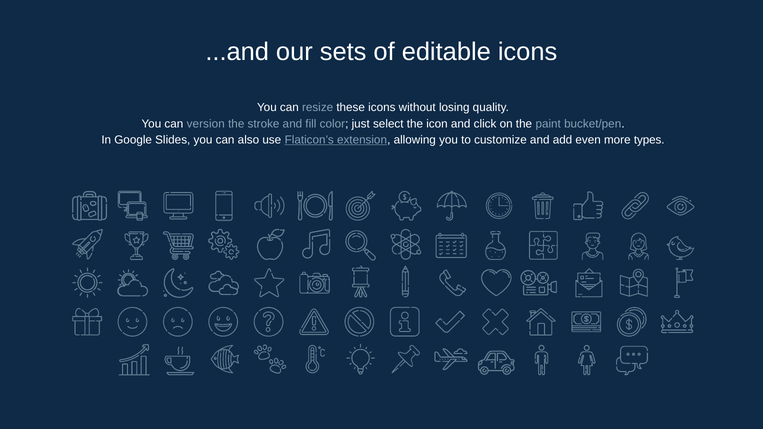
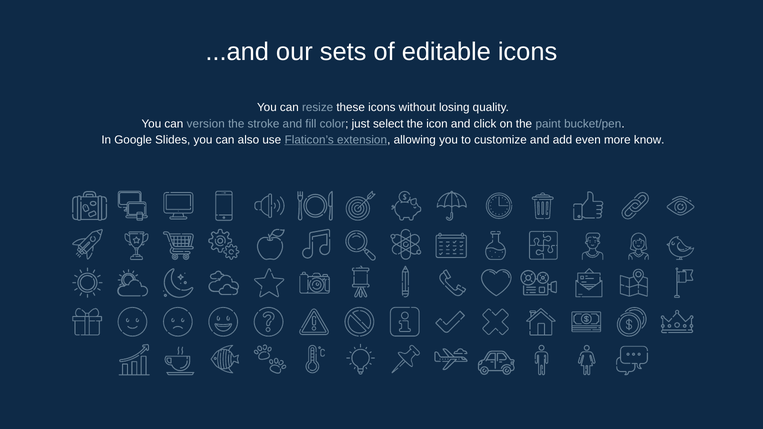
types: types -> know
